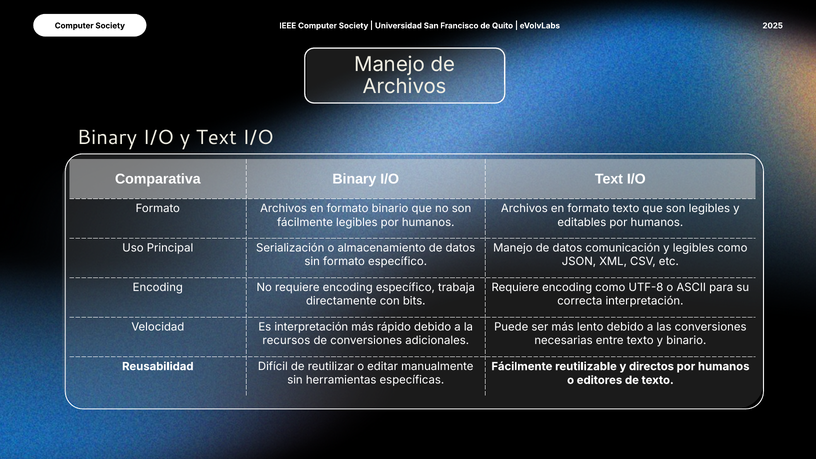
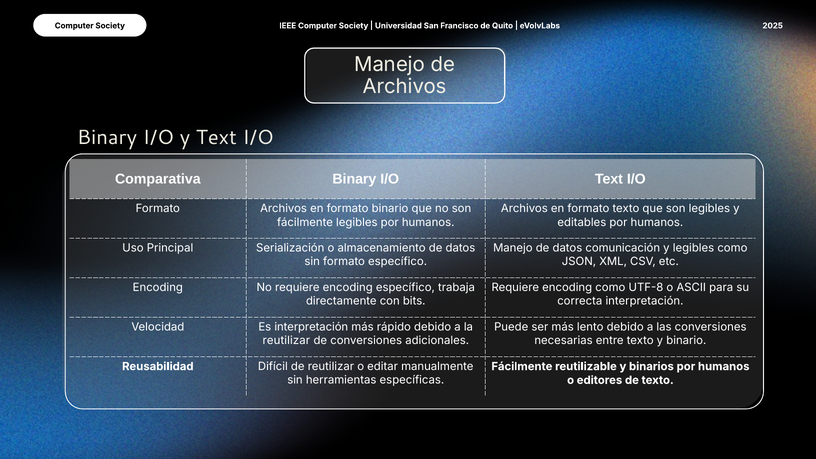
recursos at (286, 341): recursos -> reutilizar
directos: directos -> binarios
